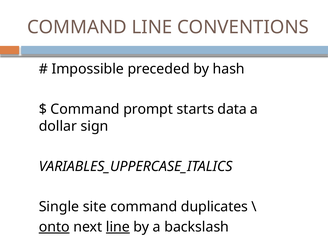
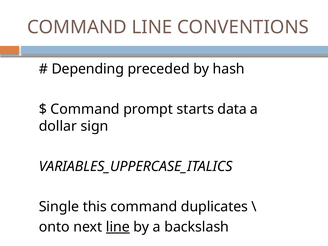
Impossible: Impossible -> Depending
site: site -> this
onto underline: present -> none
